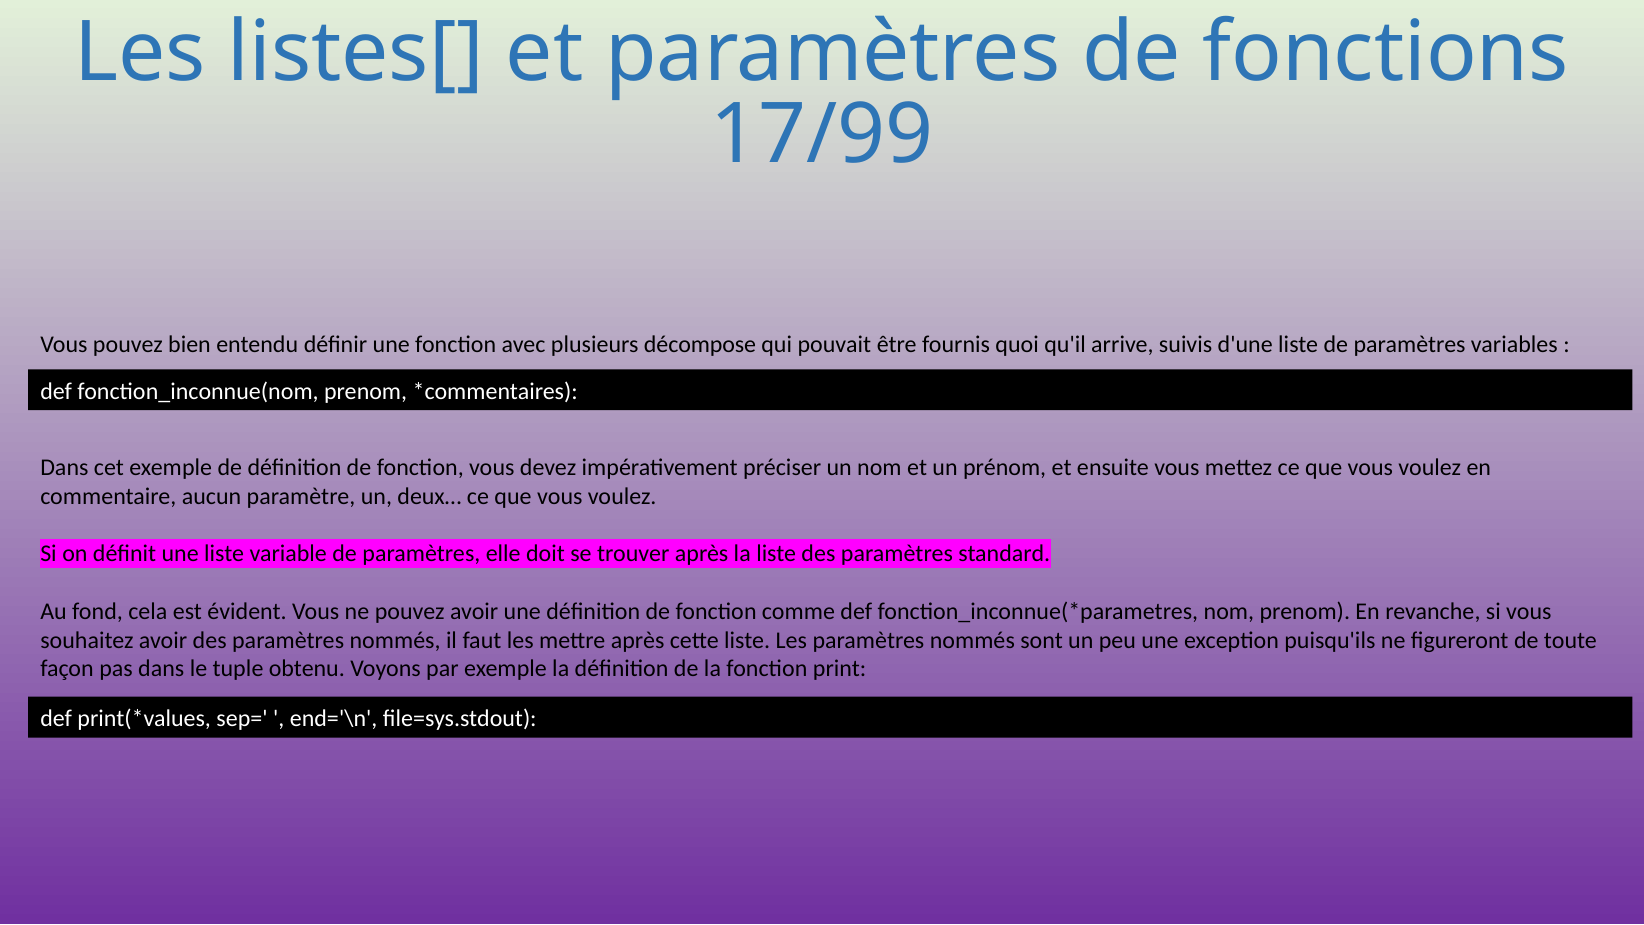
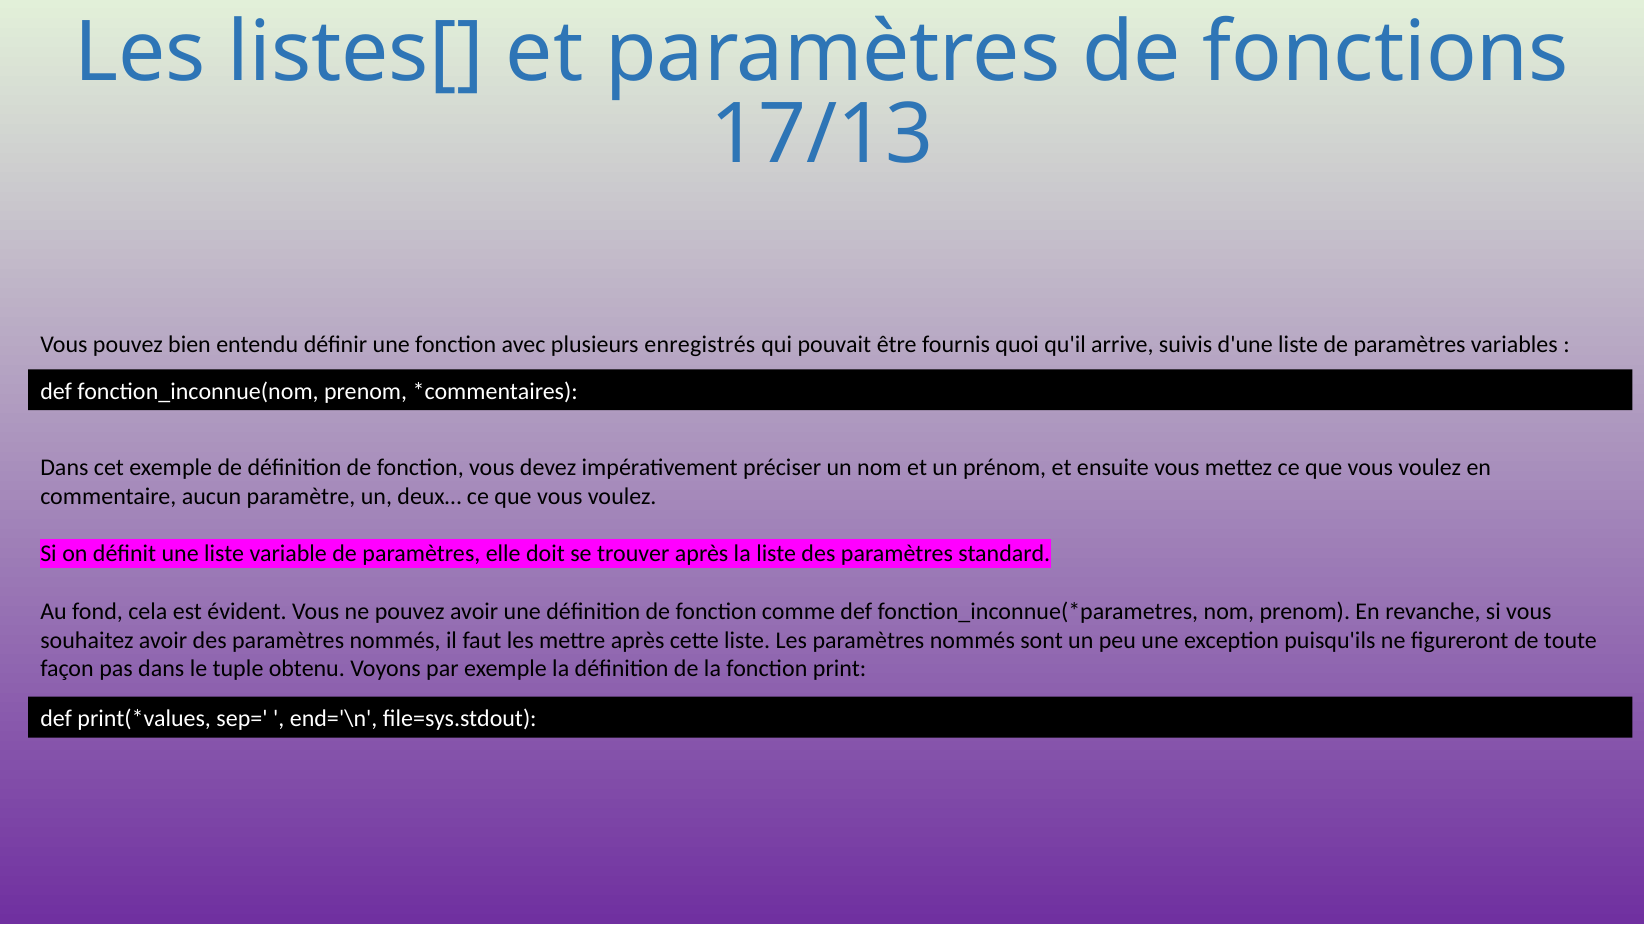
17/99: 17/99 -> 17/13
décompose: décompose -> enregistrés
